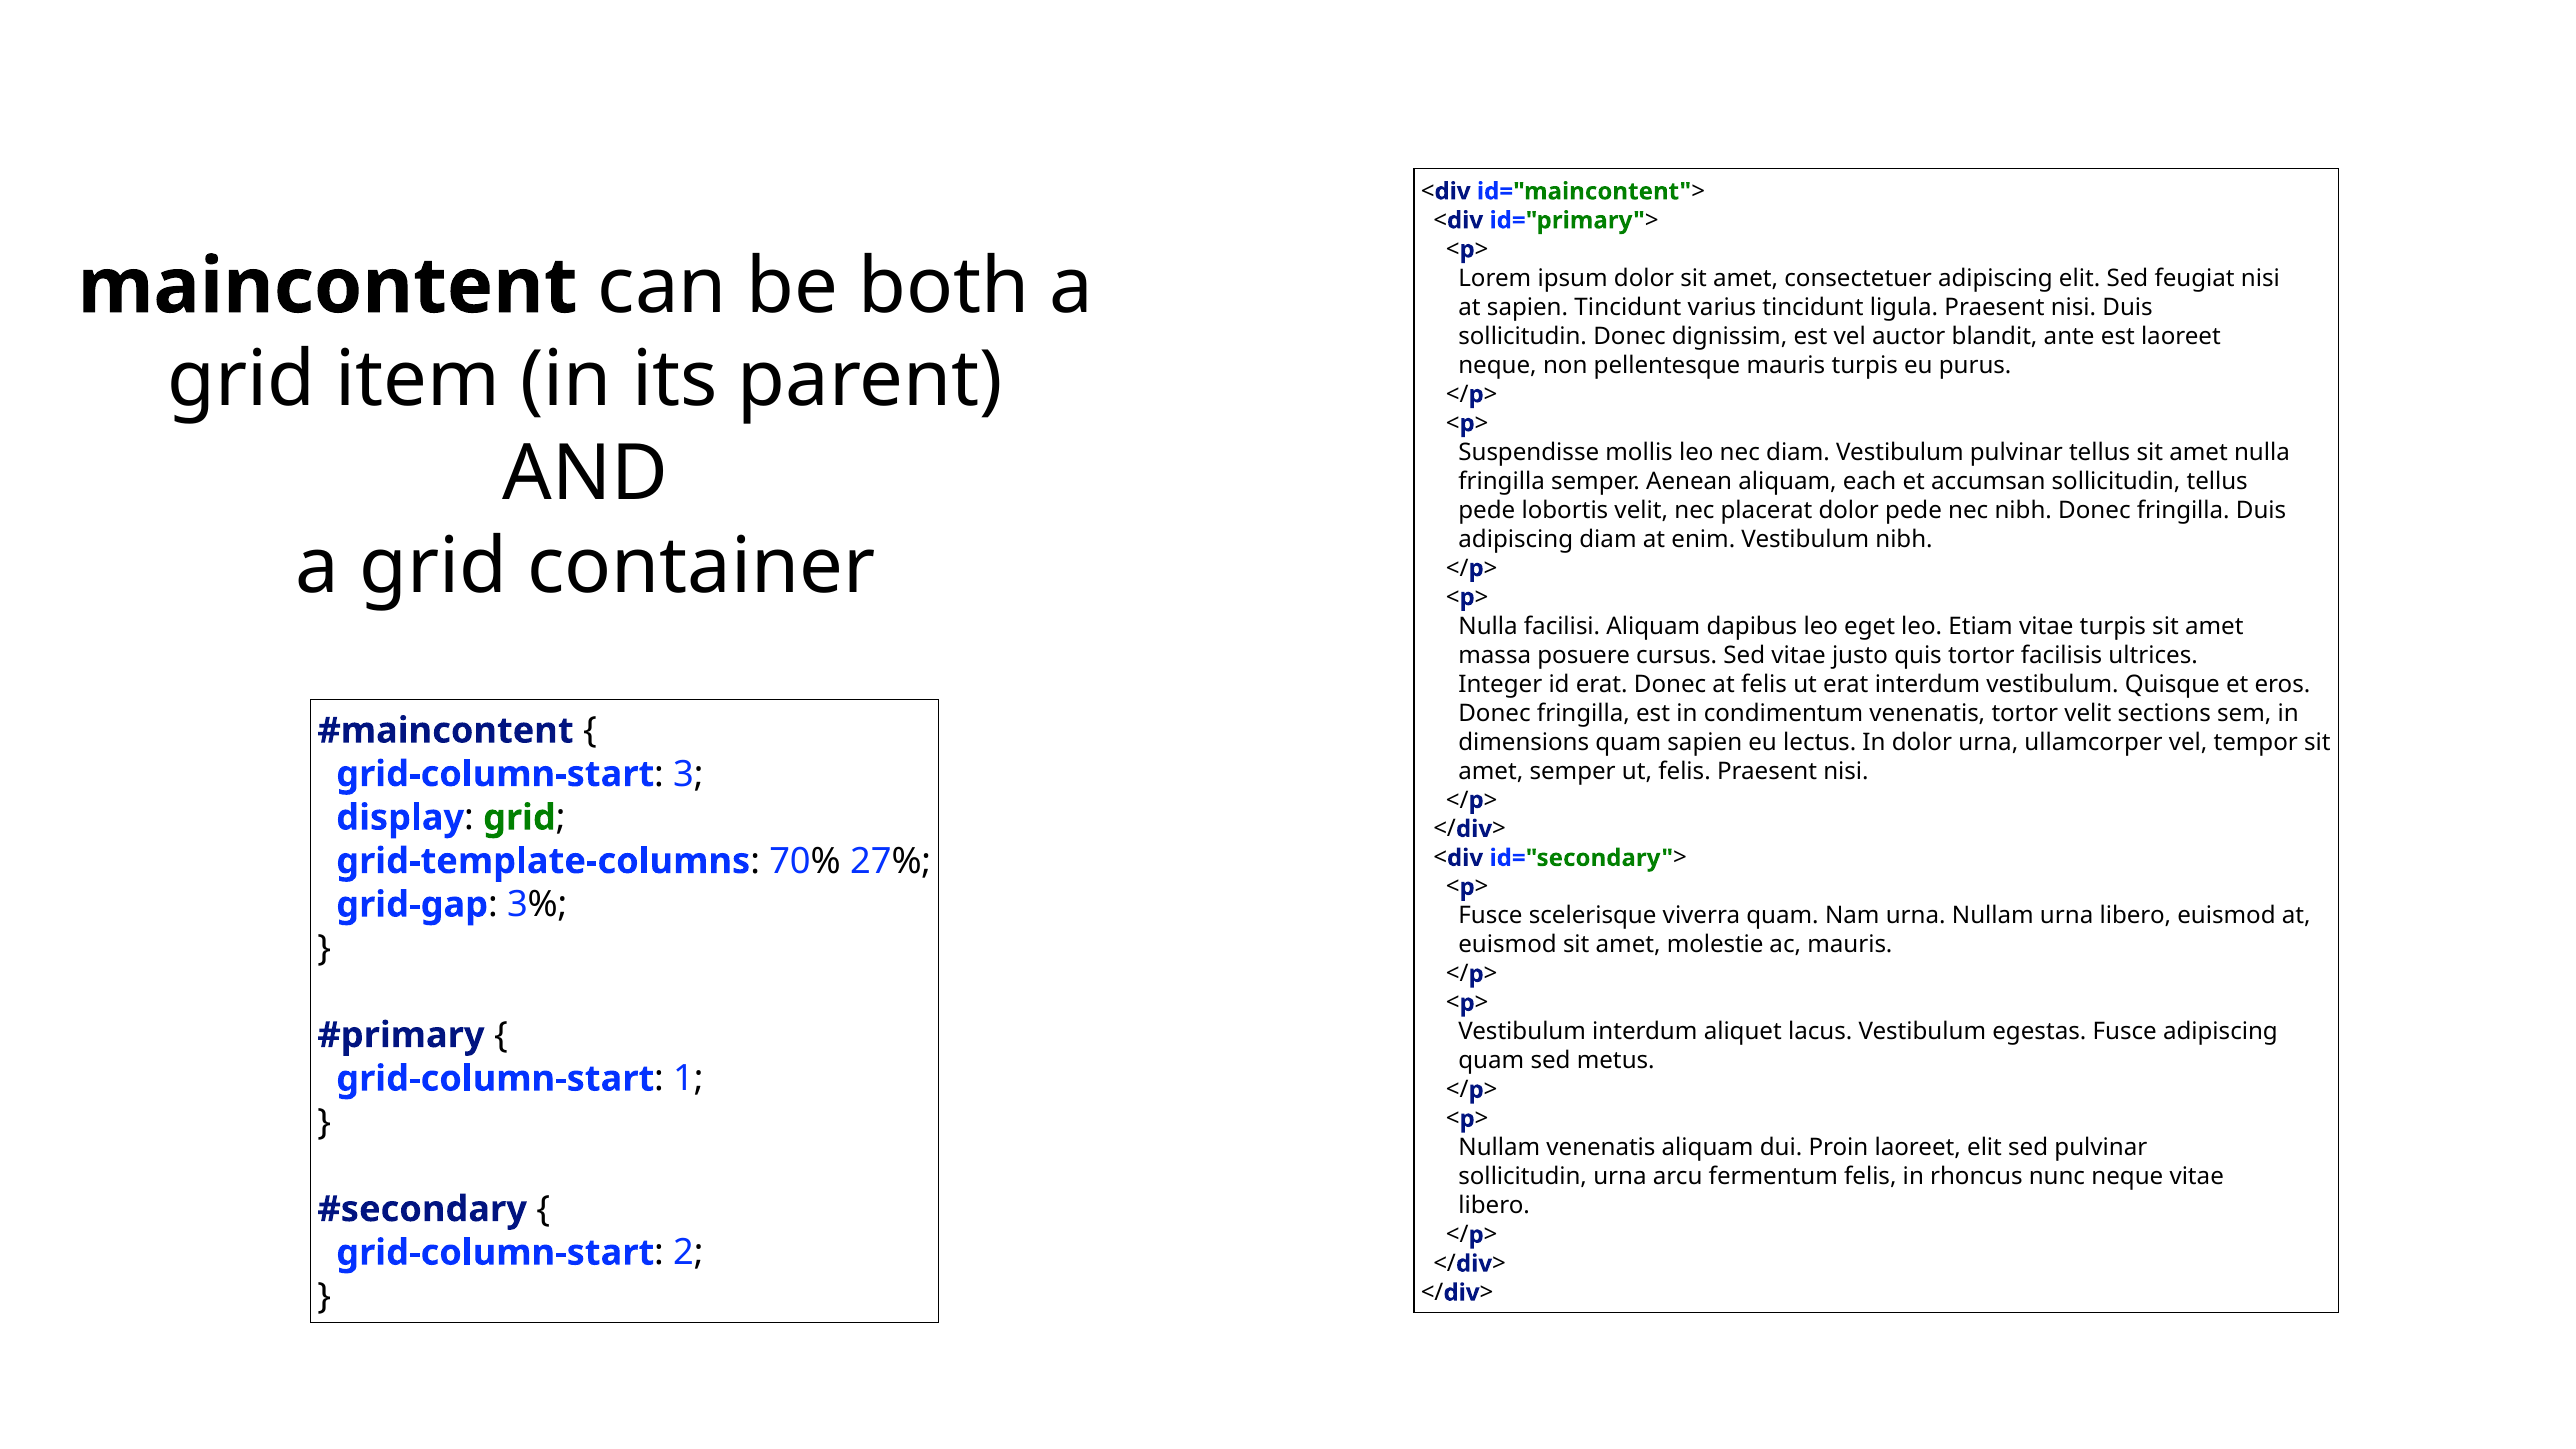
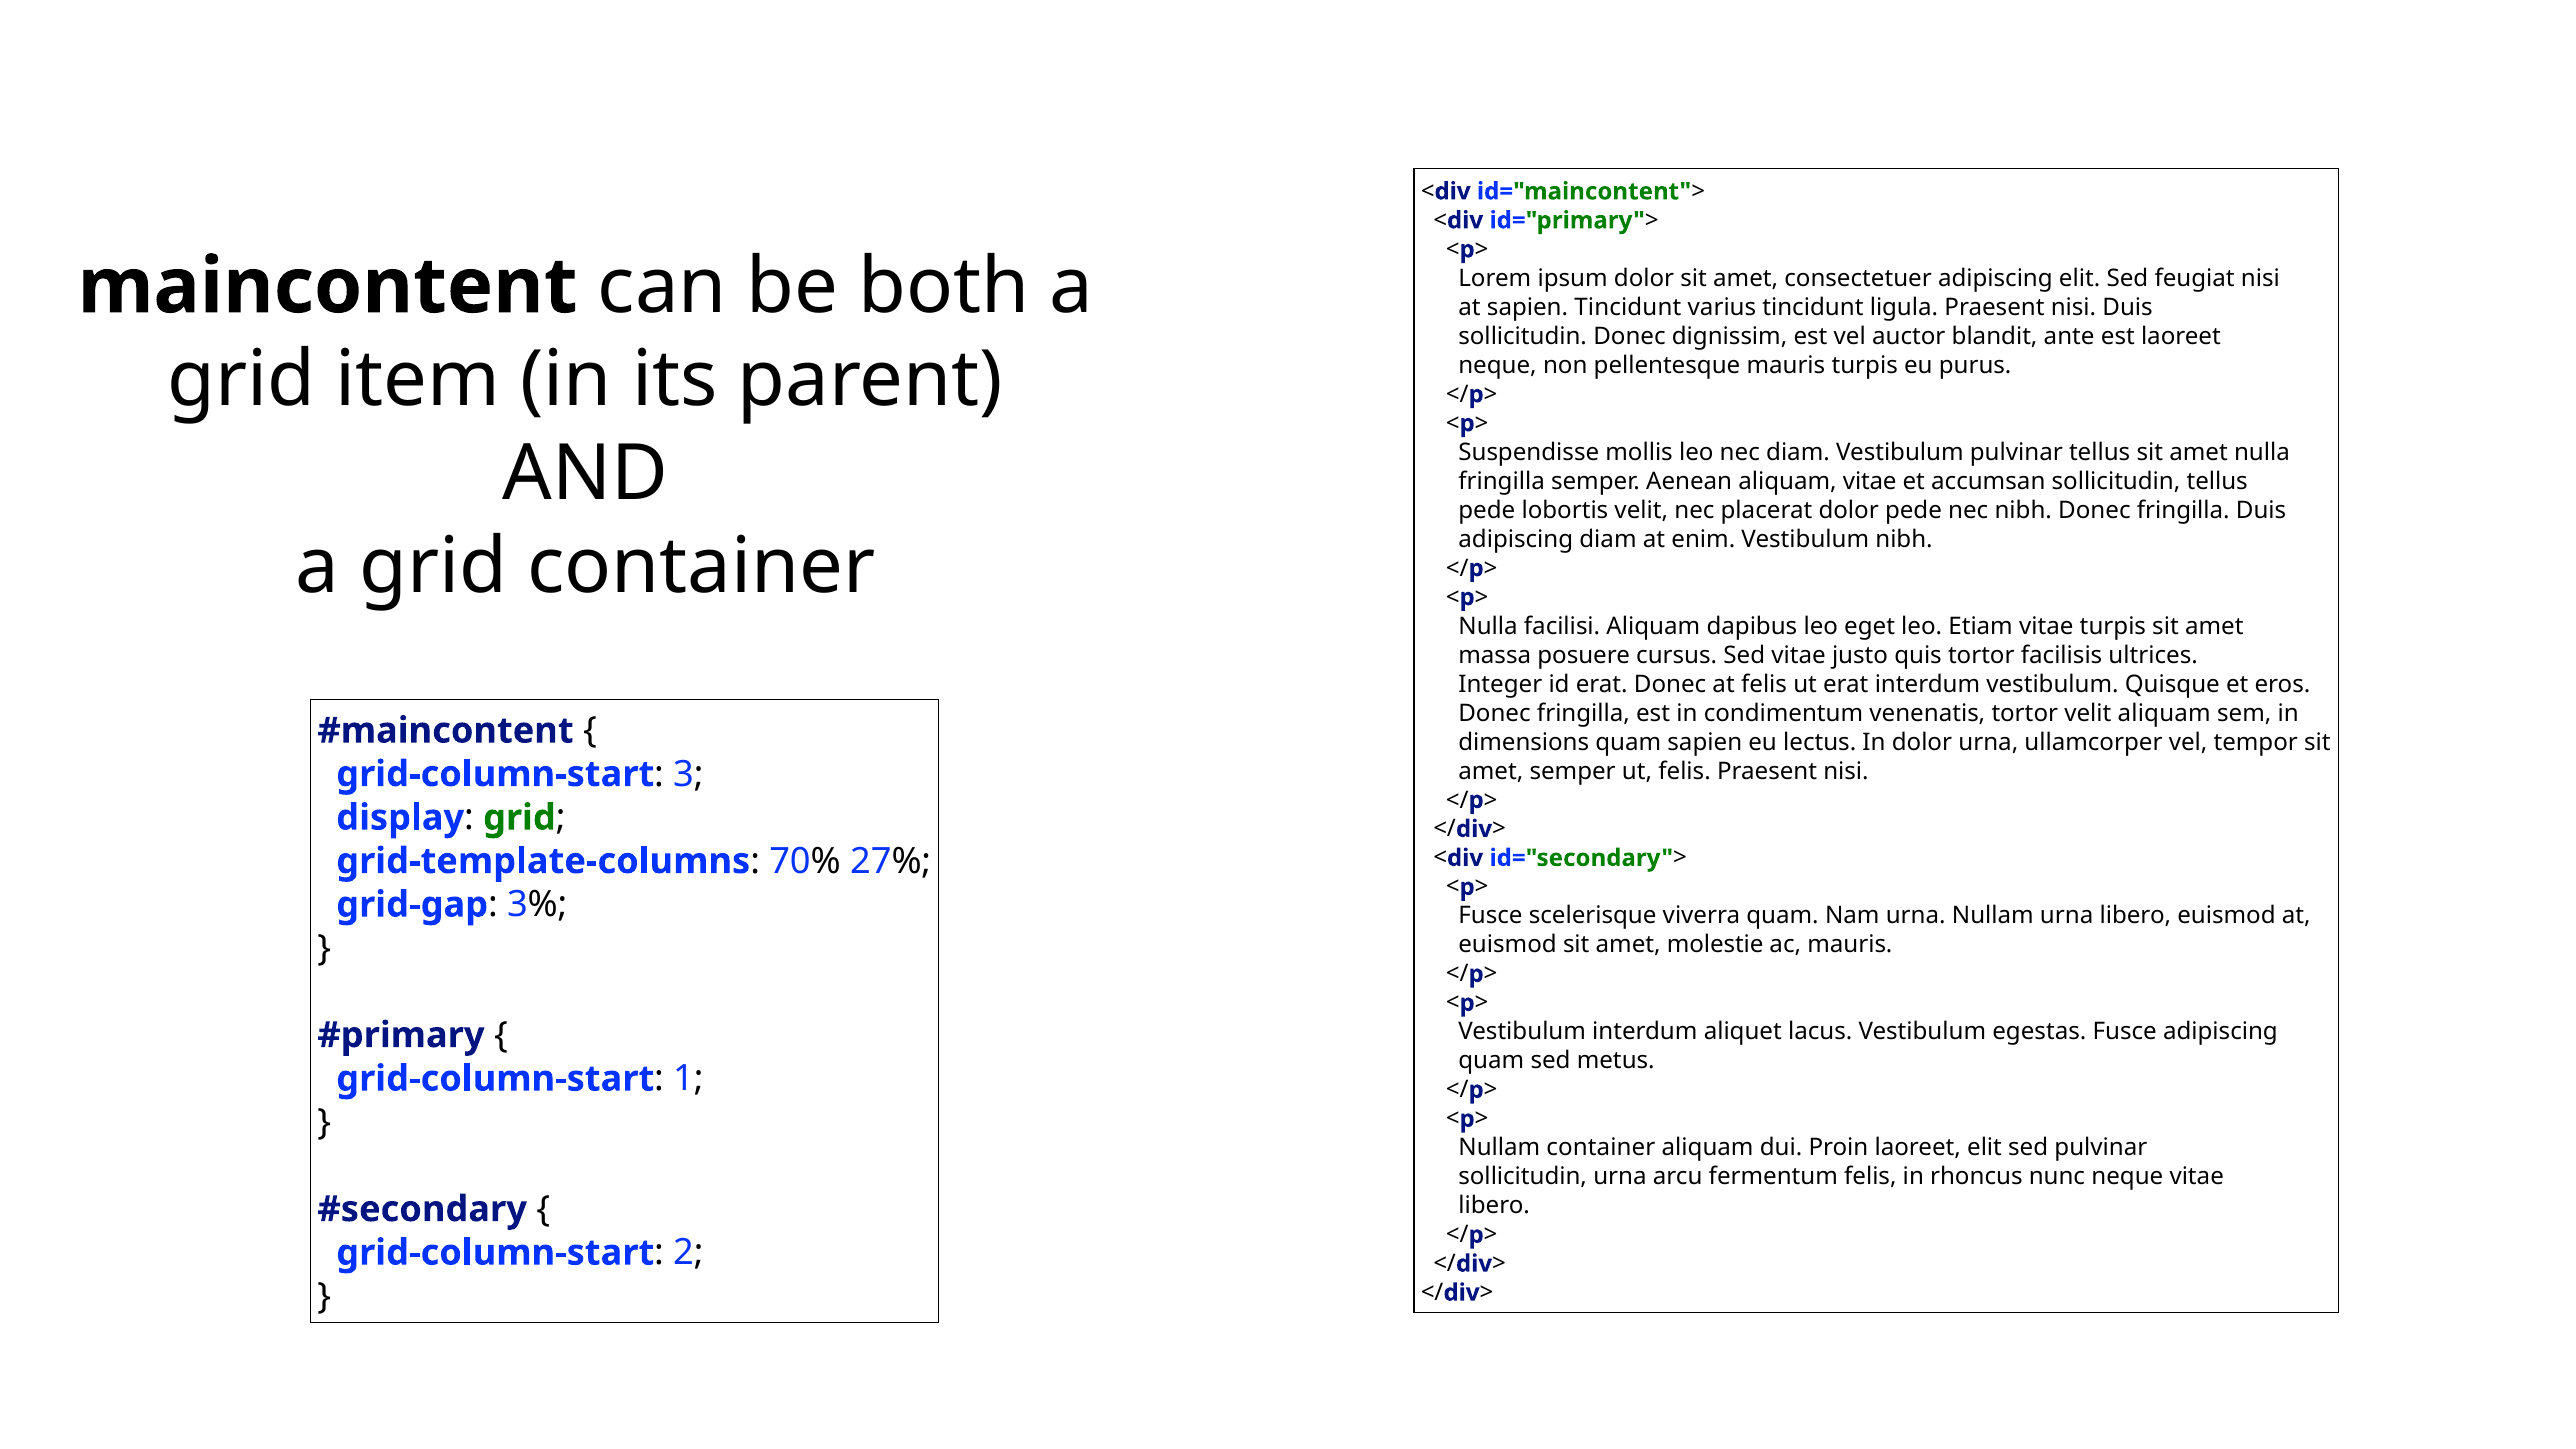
aliquam each: each -> vitae
velit sections: sections -> aliquam
Nullam venenatis: venenatis -> container
